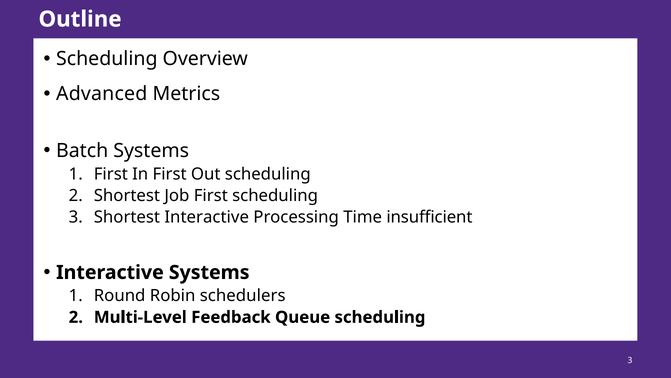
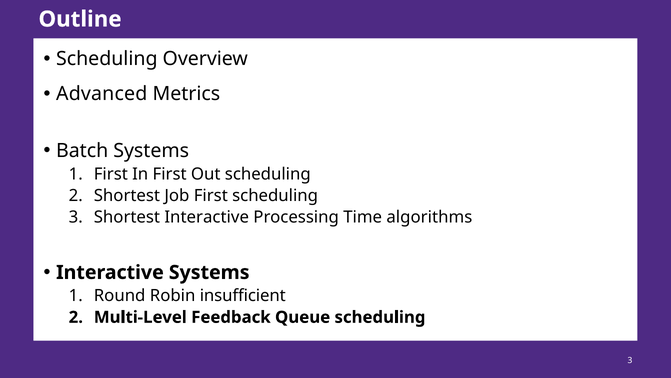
insufficient: insufficient -> algorithms
schedulers: schedulers -> insufficient
